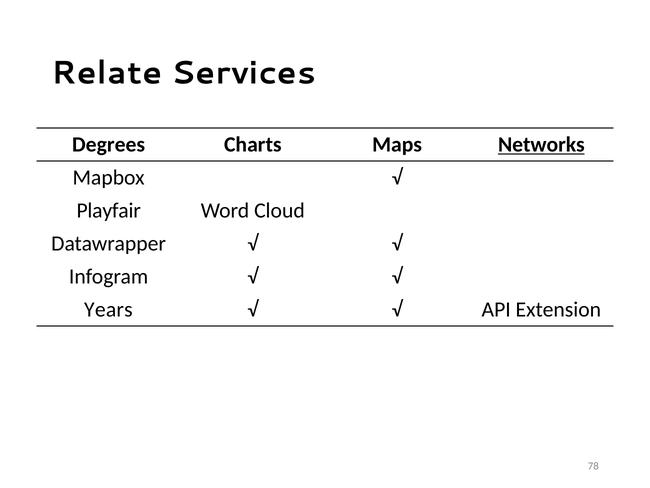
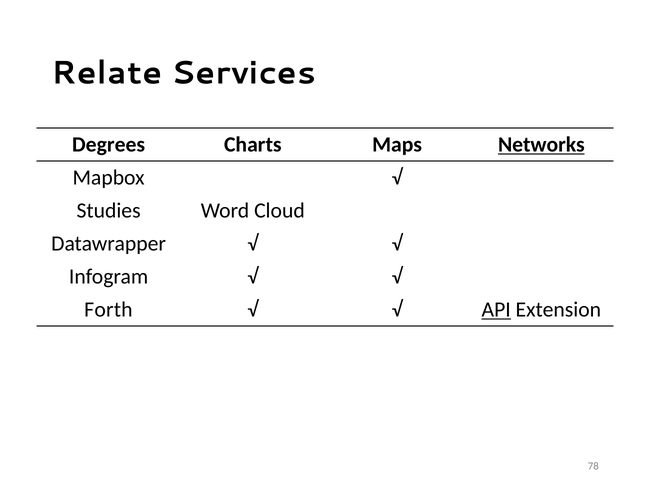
Playfair: Playfair -> Studies
Years: Years -> Forth
API underline: none -> present
